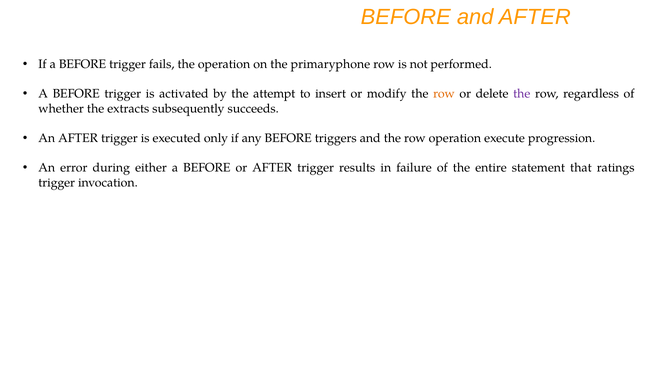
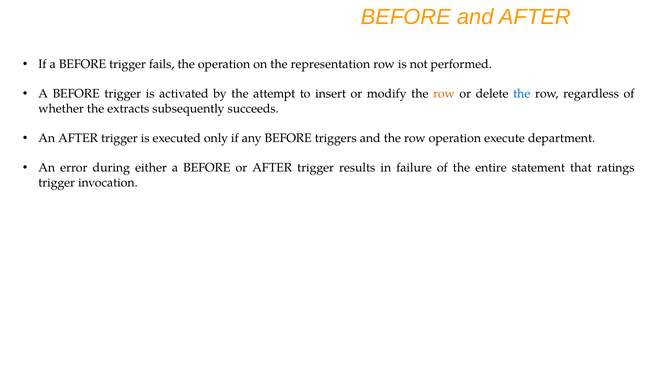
primaryphone: primaryphone -> representation
the at (522, 94) colour: purple -> blue
progression: progression -> department
